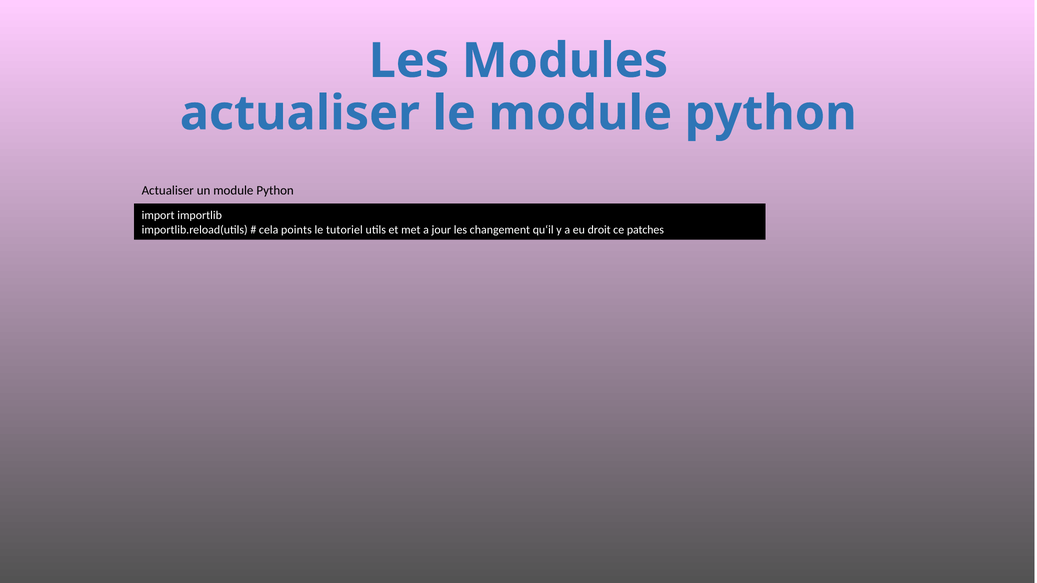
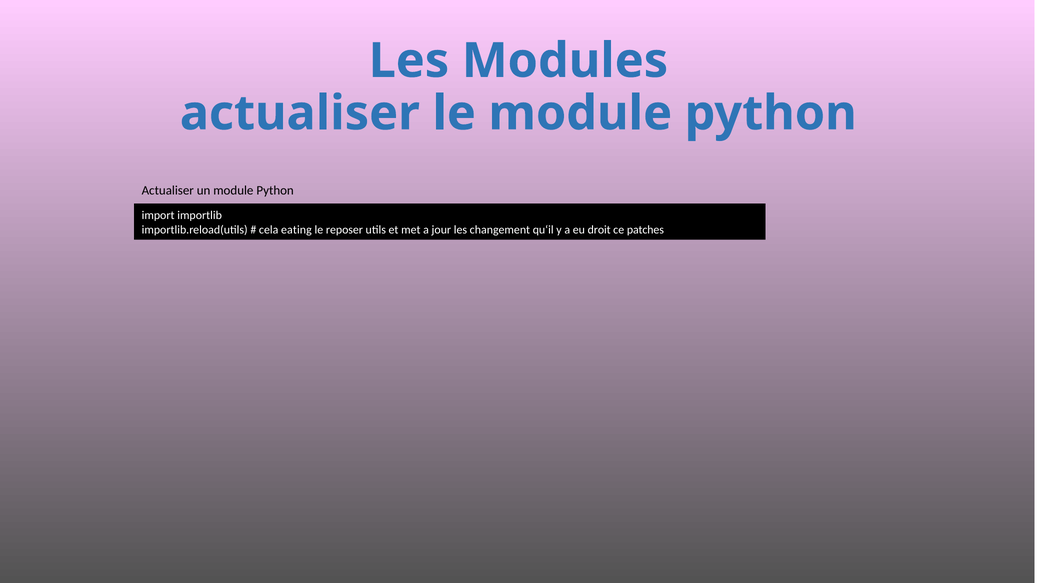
points: points -> eating
tutoriel: tutoriel -> reposer
